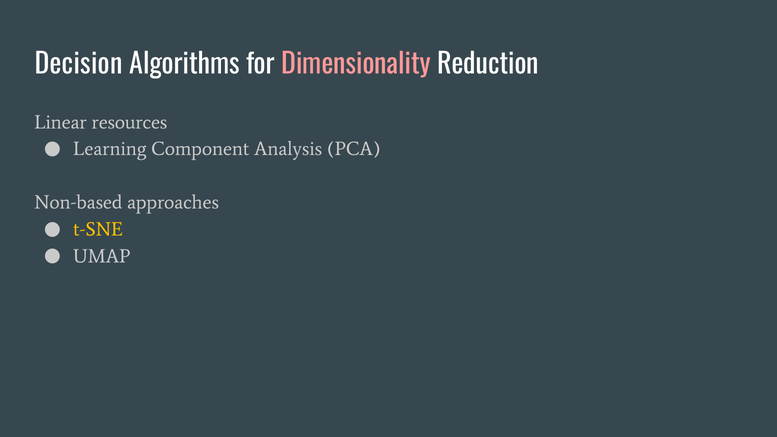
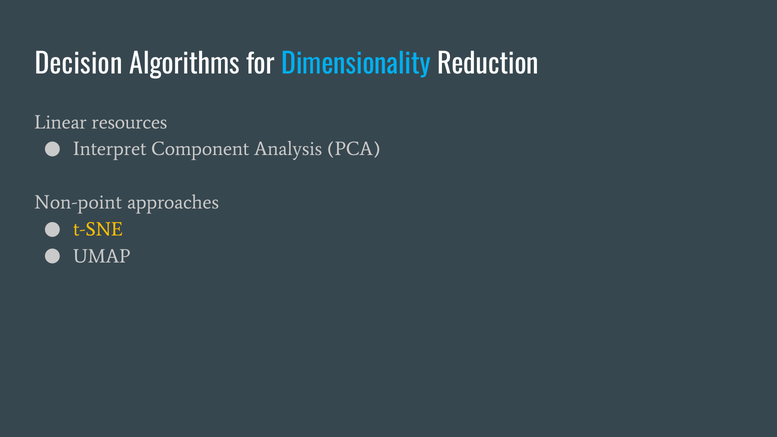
Dimensionality colour: pink -> light blue
Learning: Learning -> Interpret
Non-based: Non-based -> Non-point
